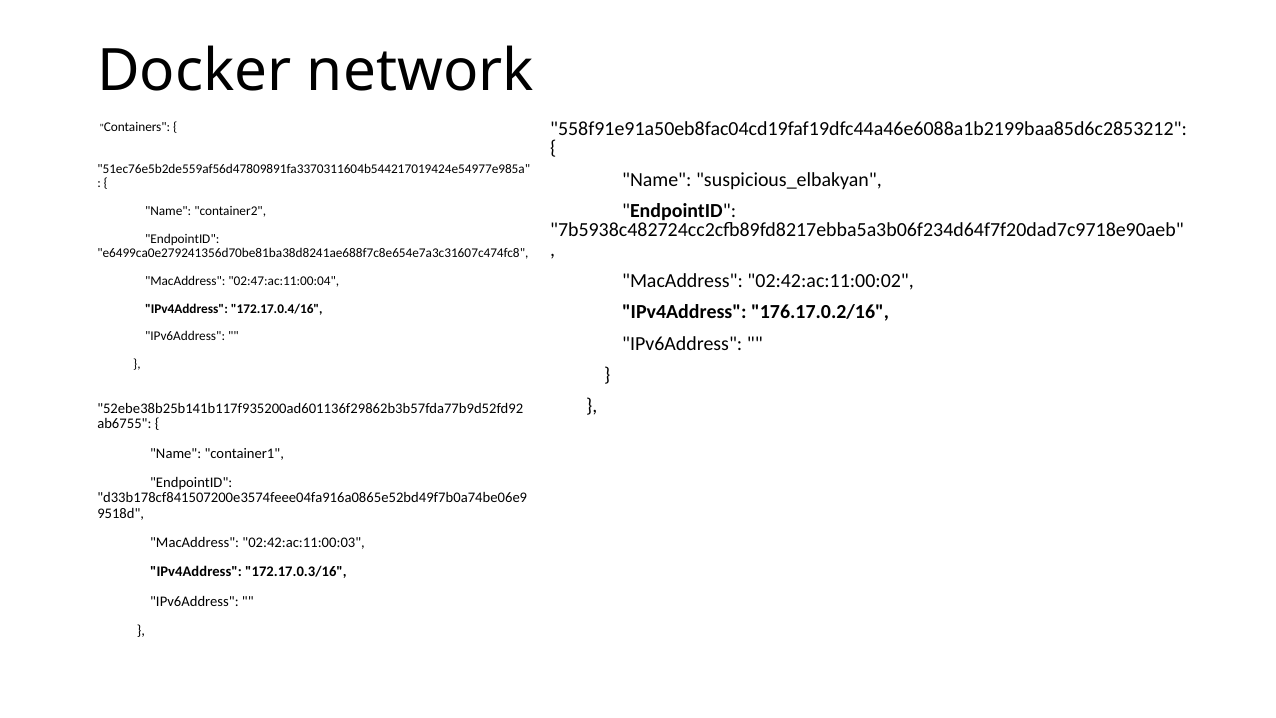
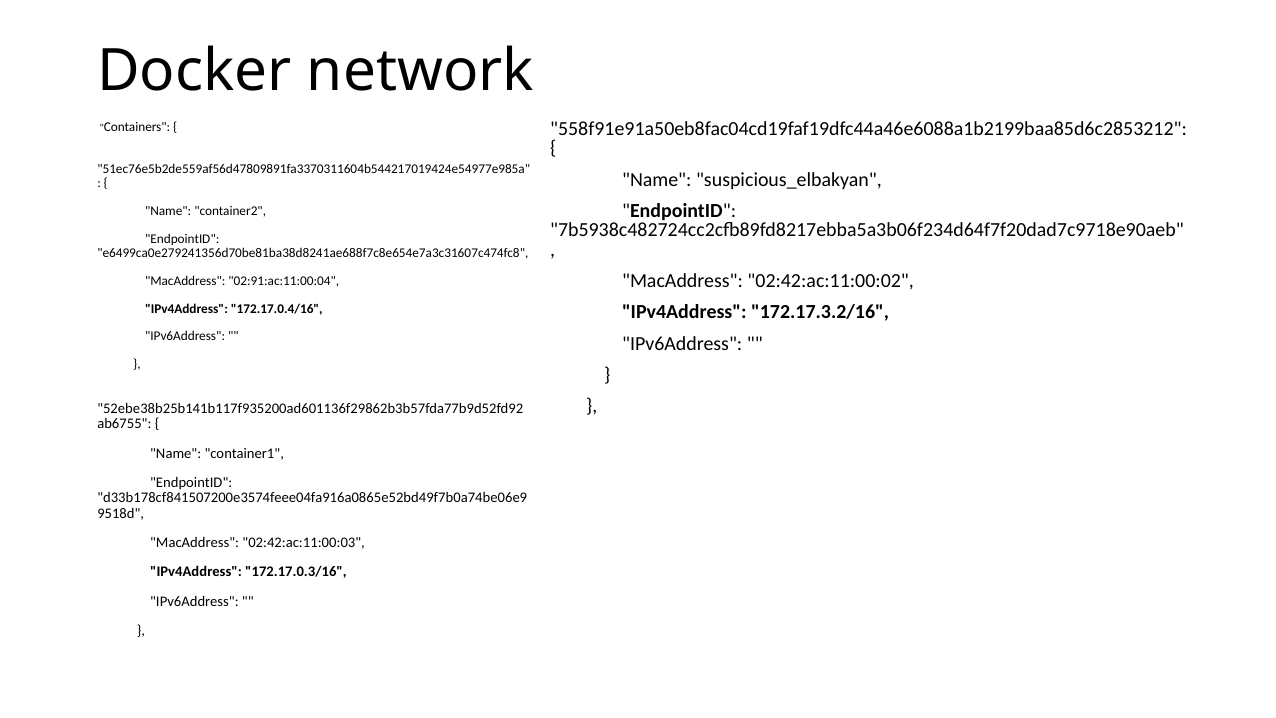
02:47:ac:11:00:04: 02:47:ac:11:00:04 -> 02:91:ac:11:00:04
176.17.0.2/16: 176.17.0.2/16 -> 172.17.3.2/16
